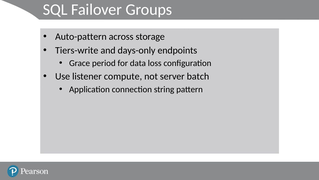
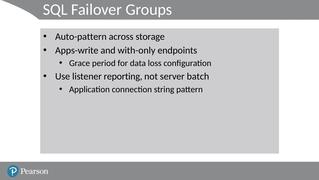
Tiers-write: Tiers-write -> Apps-write
days-only: days-only -> with-only
compute: compute -> reporting
